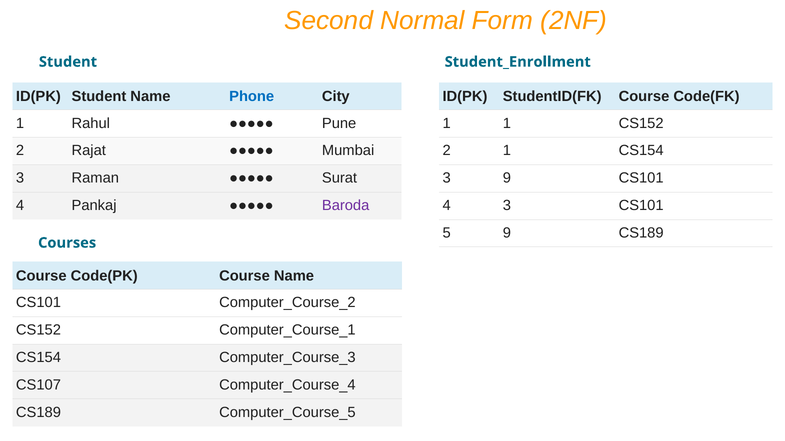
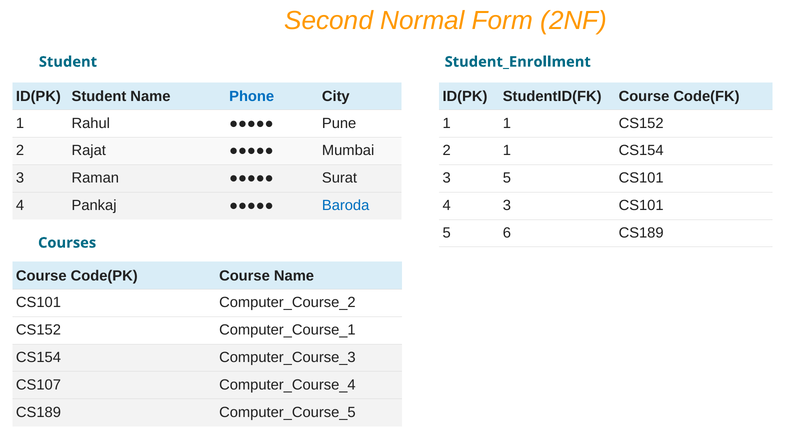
3 9: 9 -> 5
Baroda colour: purple -> blue
5 9: 9 -> 6
